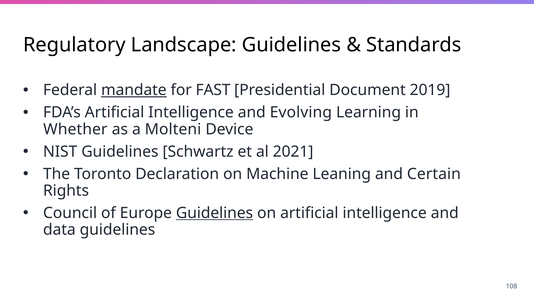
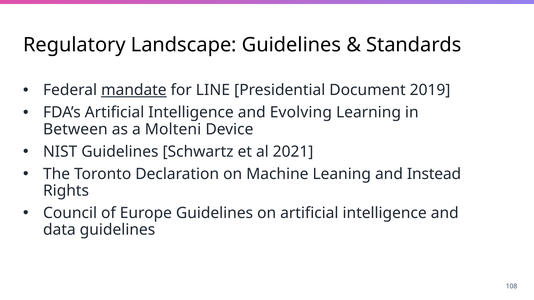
FAST: FAST -> LINE
Whether: Whether -> Between
Certain: Certain -> Instead
Guidelines at (215, 213) underline: present -> none
